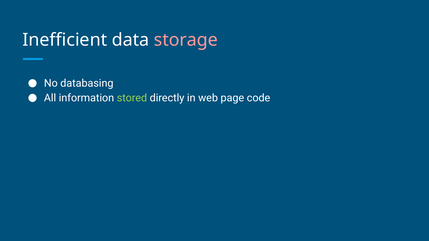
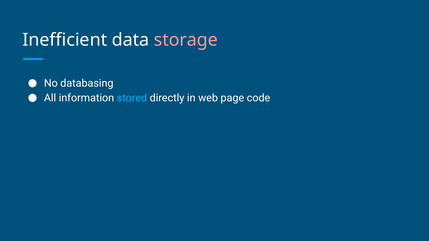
stored colour: light green -> light blue
